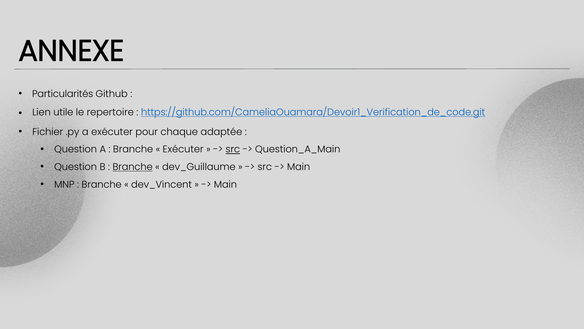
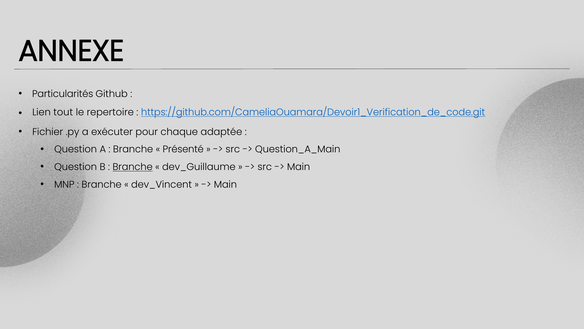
utile: utile -> tout
Exécuter at (183, 149): Exécuter -> Présenté
src at (233, 149) underline: present -> none
